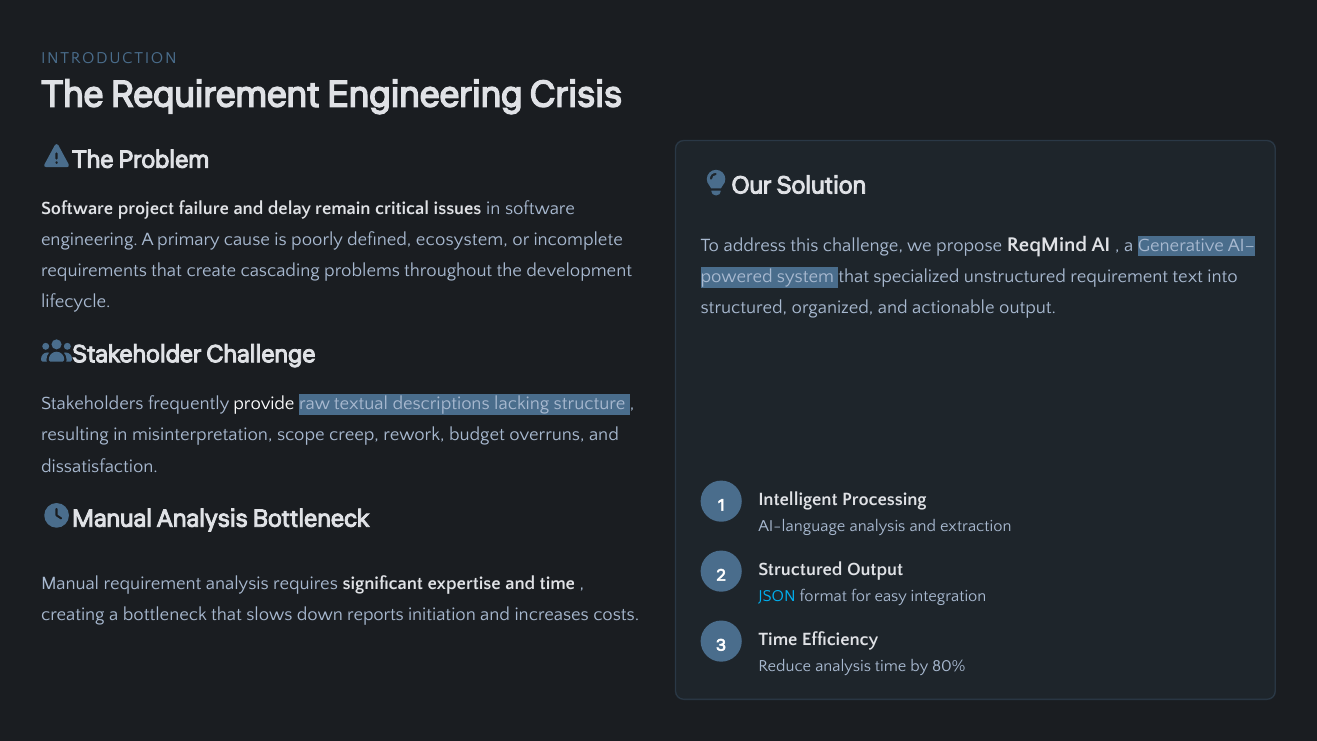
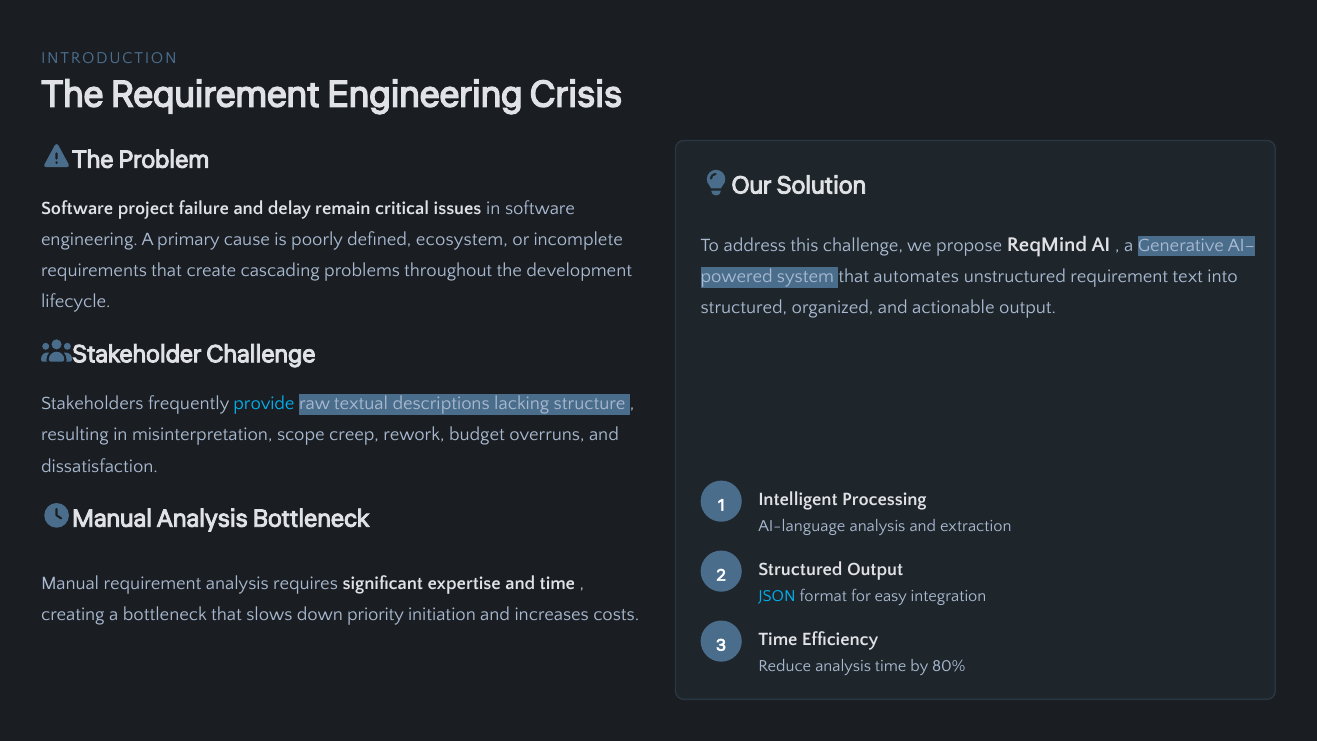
specialized: specialized -> automates
provide colour: white -> light blue
reports: reports -> priority
